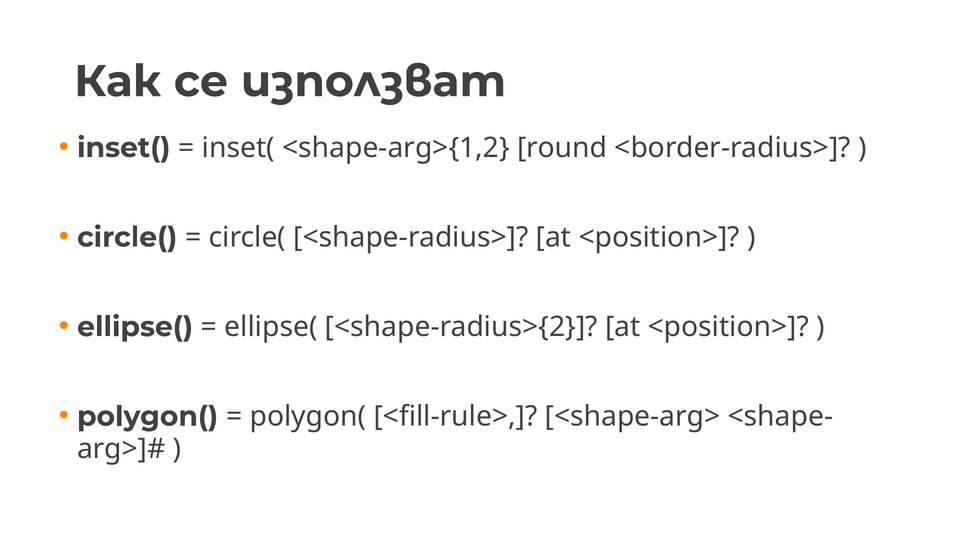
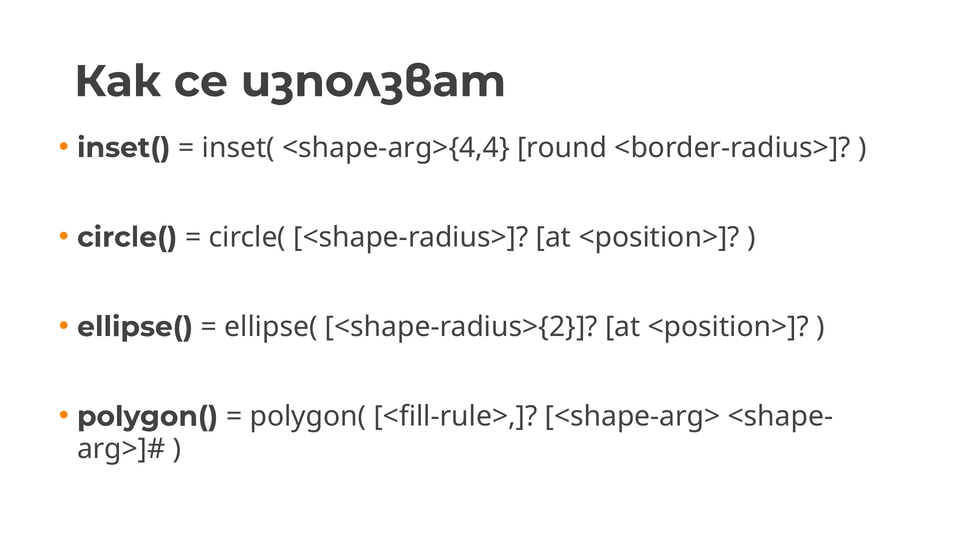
<shape-arg>{1,2: <shape-arg>{1,2 -> <shape-arg>{4,4
